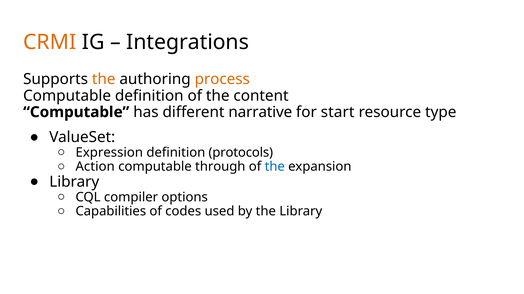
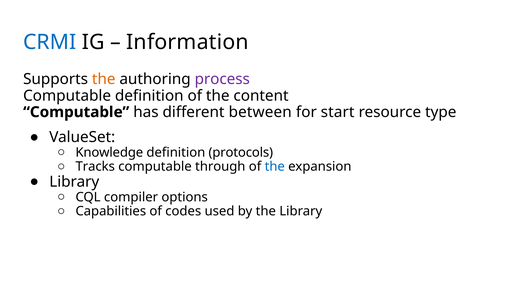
CRMI colour: orange -> blue
Integrations: Integrations -> Information
process colour: orange -> purple
narrative: narrative -> between
Expression: Expression -> Knowledge
Action: Action -> Tracks
